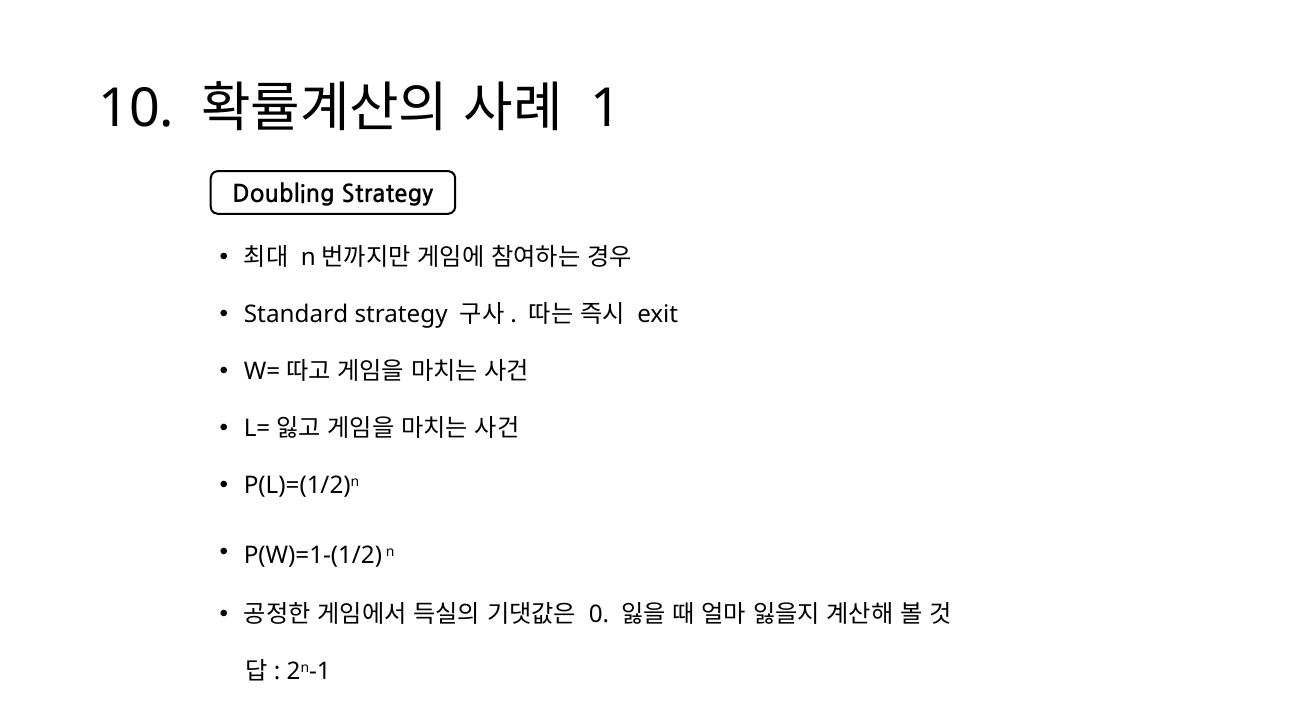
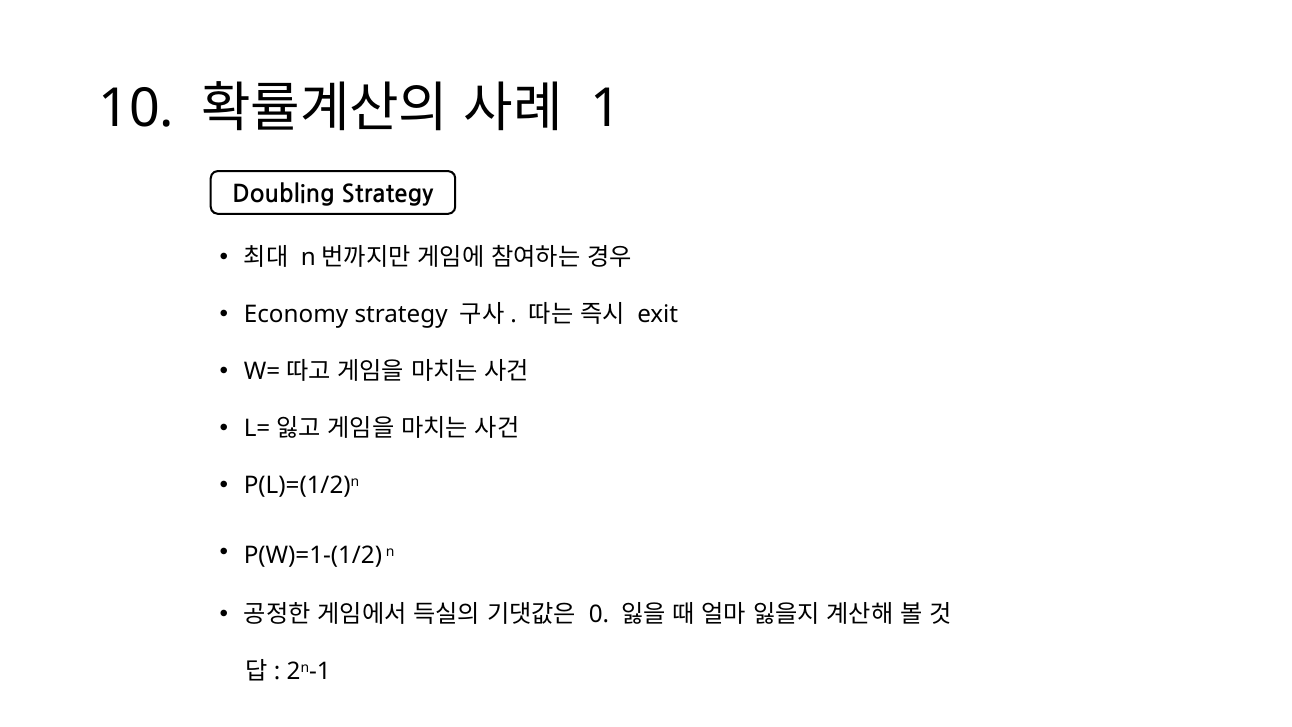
Standard: Standard -> Economy
